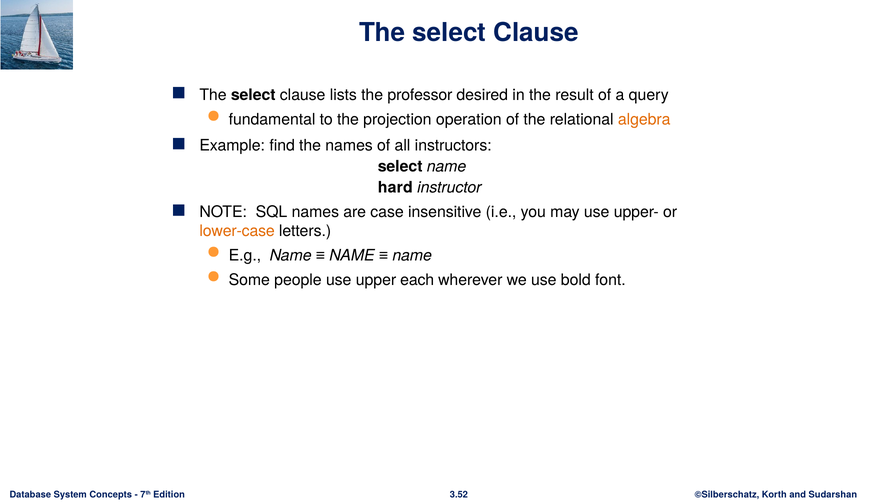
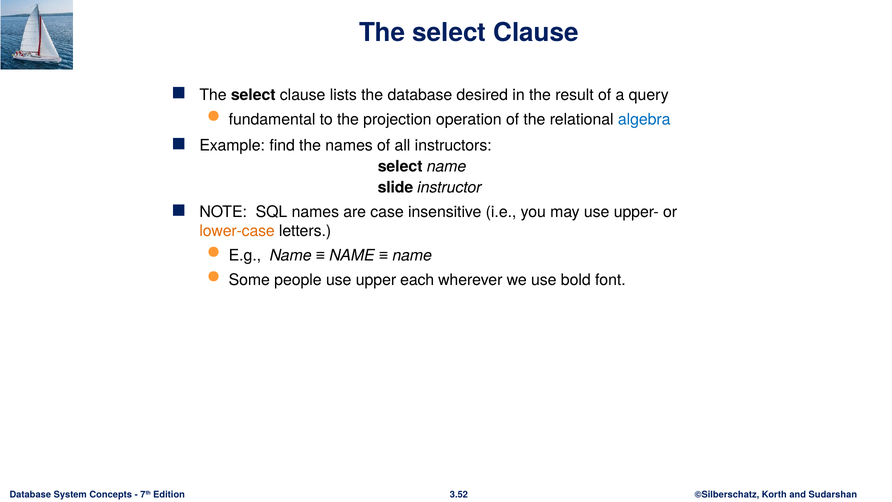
the professor: professor -> database
algebra colour: orange -> blue
hard: hard -> slide
